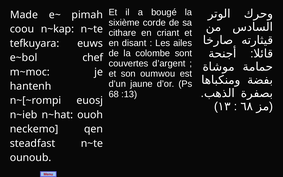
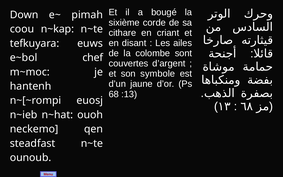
Made: Made -> Down
oumwou: oumwou -> symbole
